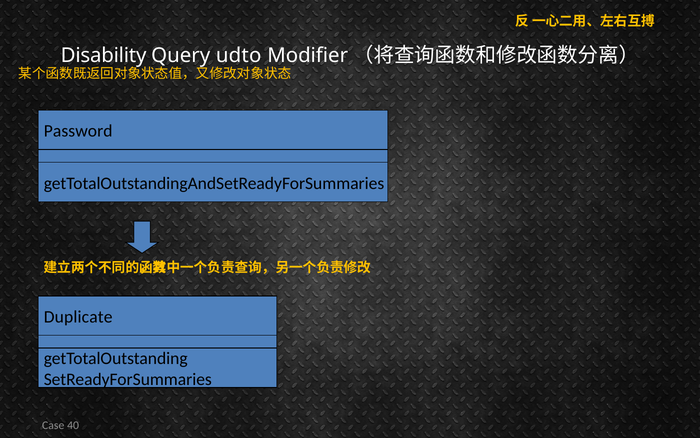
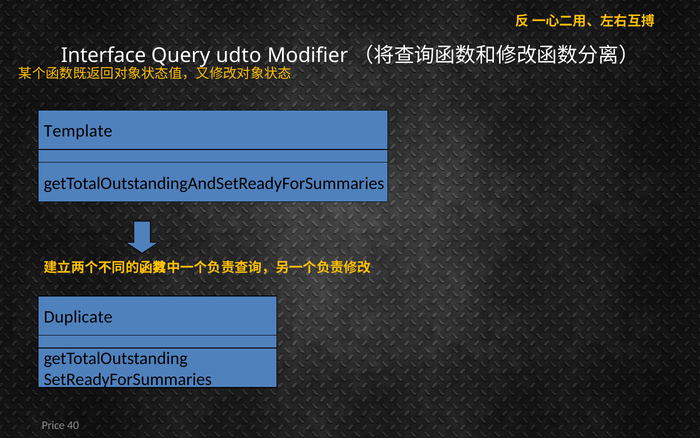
Disability: Disability -> Interface
Password: Password -> Template
Case: Case -> Price
